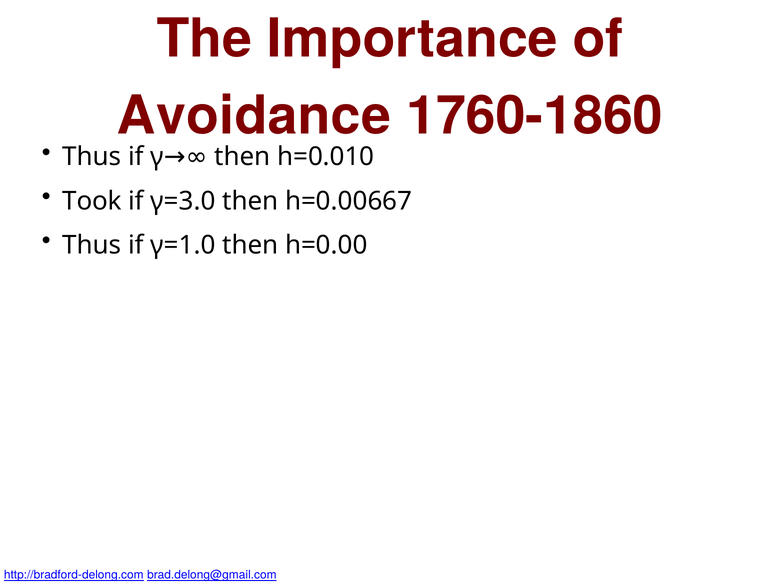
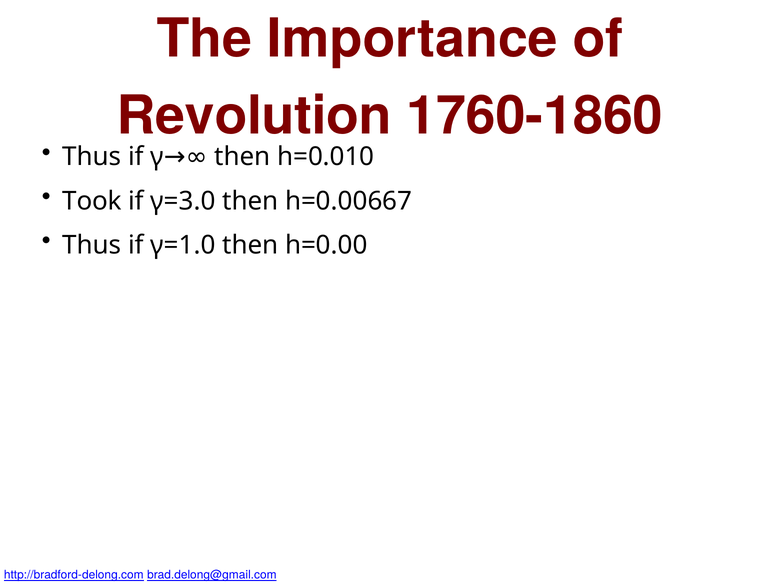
Avoidance: Avoidance -> Revolution
